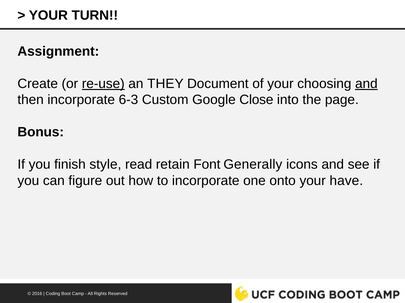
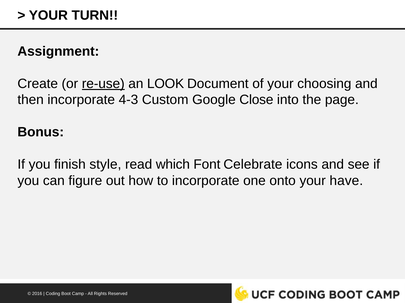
THEY: THEY -> LOOK
and at (366, 84) underline: present -> none
6-3: 6-3 -> 4-3
retain: retain -> which
Generally: Generally -> Celebrate
